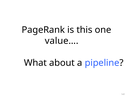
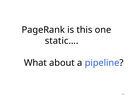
value…: value… -> static…
